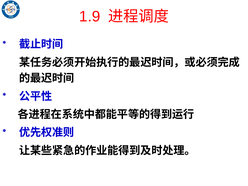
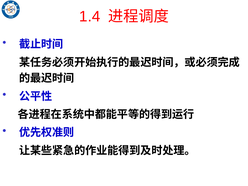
1.9: 1.9 -> 1.4
